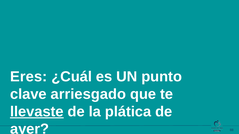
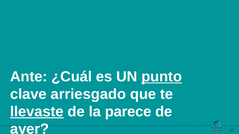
Eres: Eres -> Ante
punto underline: none -> present
plática: plática -> parece
